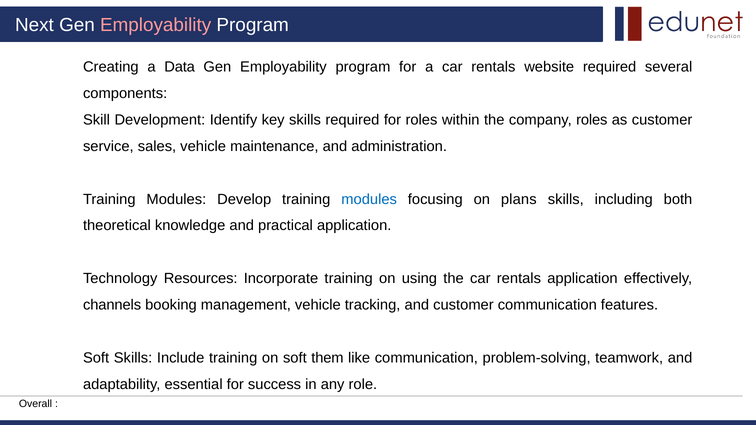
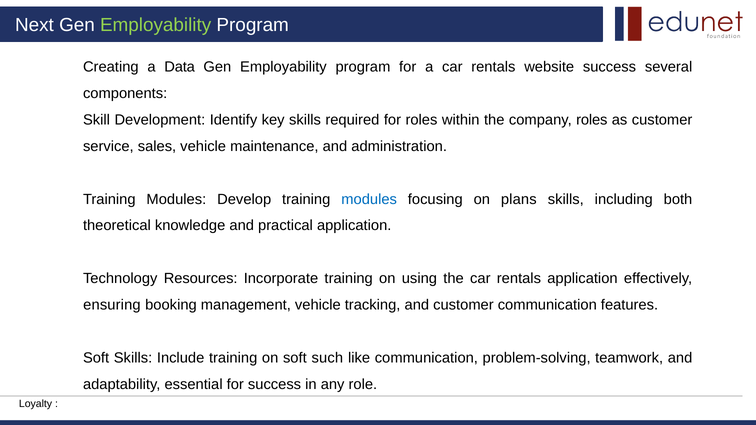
Employability at (156, 25) colour: pink -> light green
website required: required -> success
channels: channels -> ensuring
them: them -> such
Overall: Overall -> Loyalty
